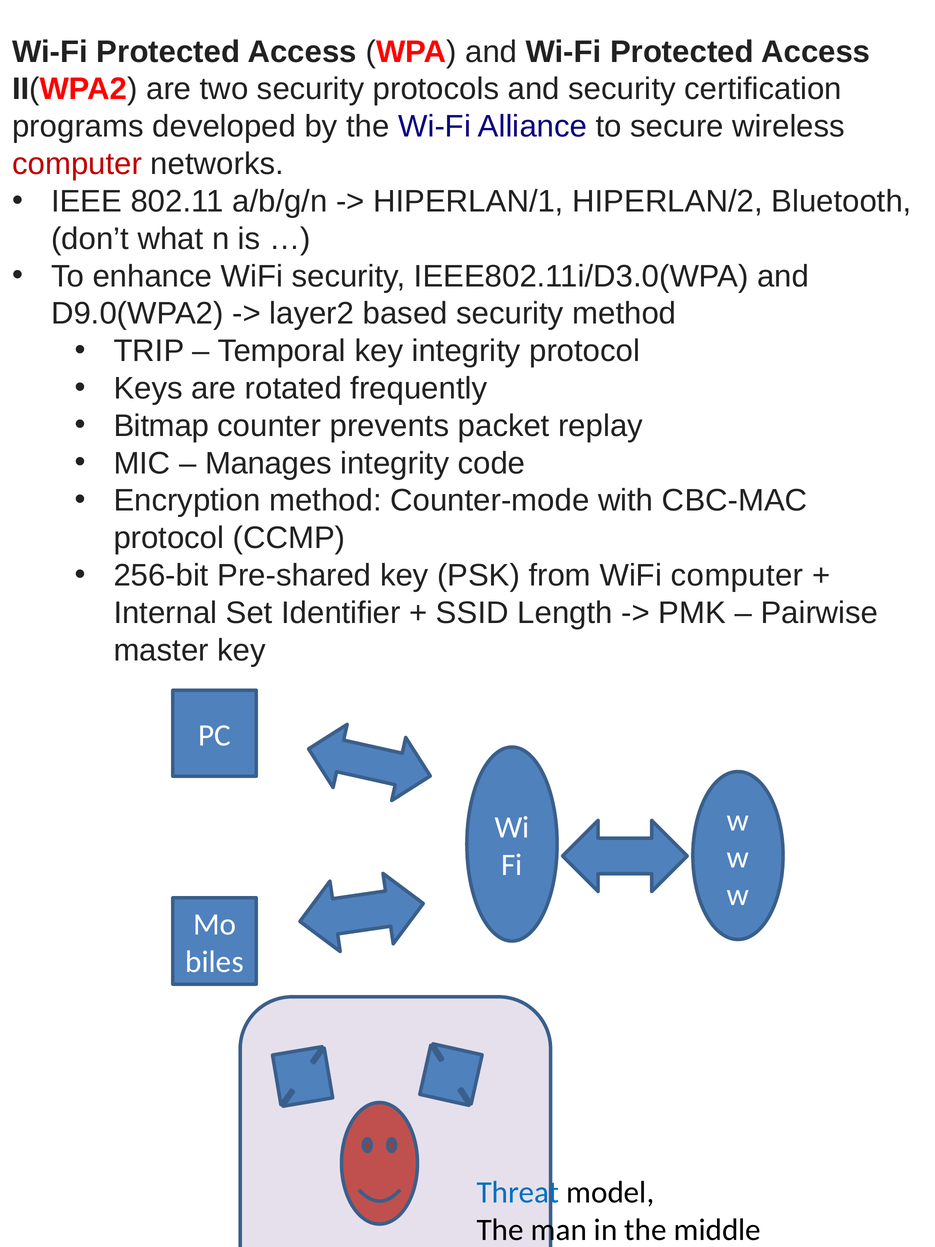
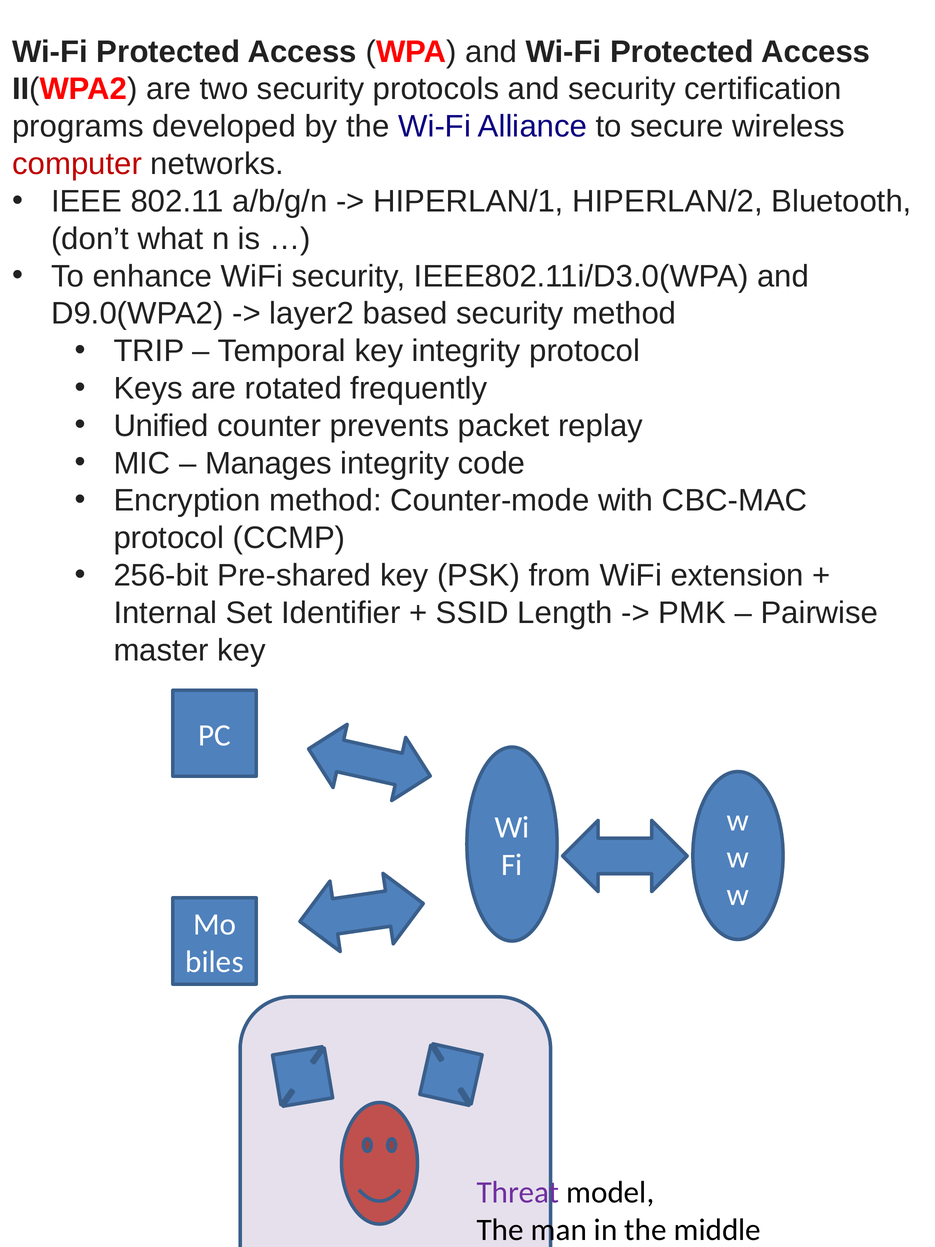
Bitmap: Bitmap -> Unified
WiFi computer: computer -> extension
Threat colour: blue -> purple
